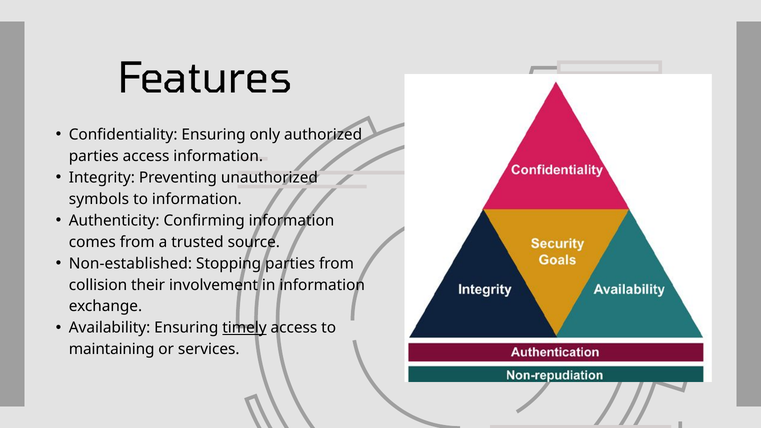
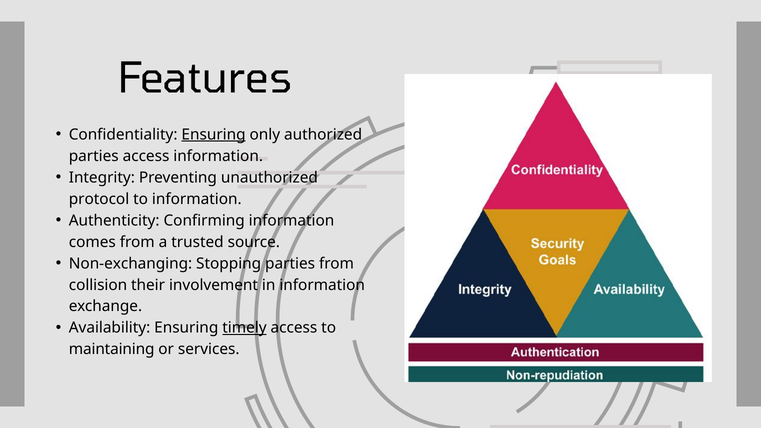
Ensuring at (214, 134) underline: none -> present
symbols: symbols -> protocol
Non-established: Non-established -> Non-exchanging
